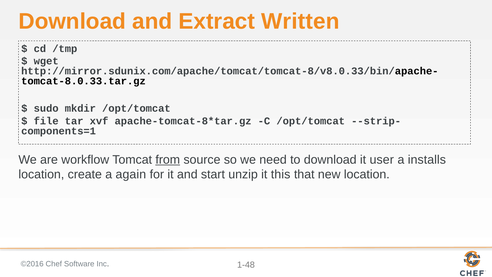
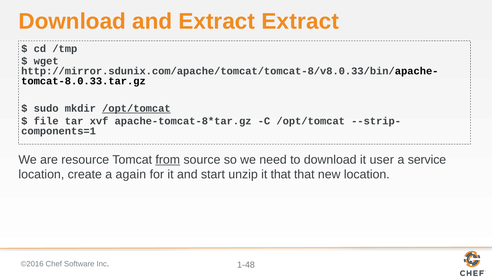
Extract Written: Written -> Extract
/opt/tomcat at (136, 108) underline: none -> present
workflow: workflow -> resource
installs: installs -> service
it this: this -> that
